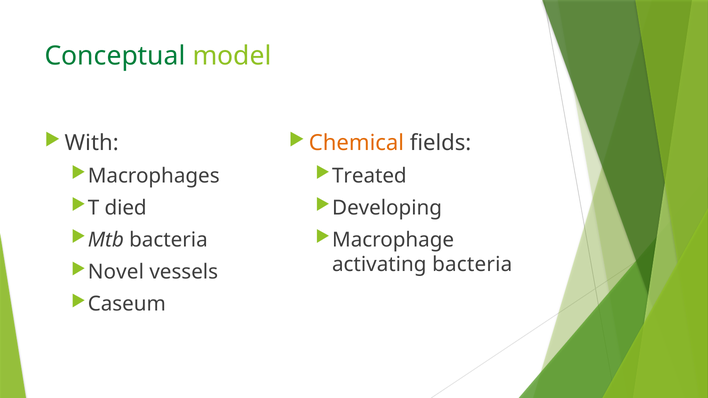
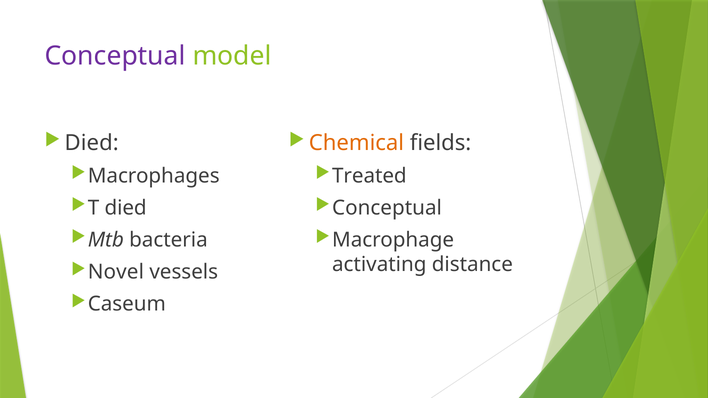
Conceptual at (115, 56) colour: green -> purple
With at (92, 143): With -> Died
Developing at (387, 208): Developing -> Conceptual
activating bacteria: bacteria -> distance
